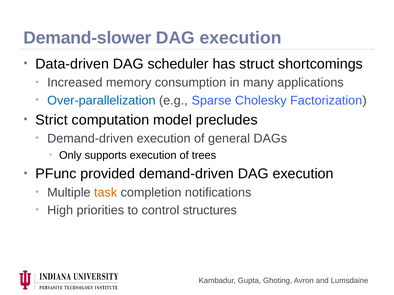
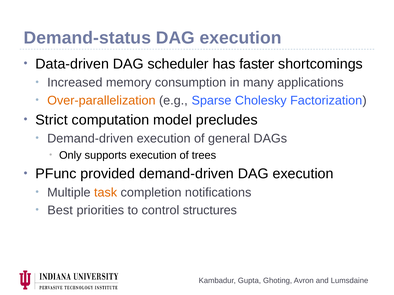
Demand-slower: Demand-slower -> Demand-status
struct: struct -> faster
Over-parallelization colour: blue -> orange
High: High -> Best
